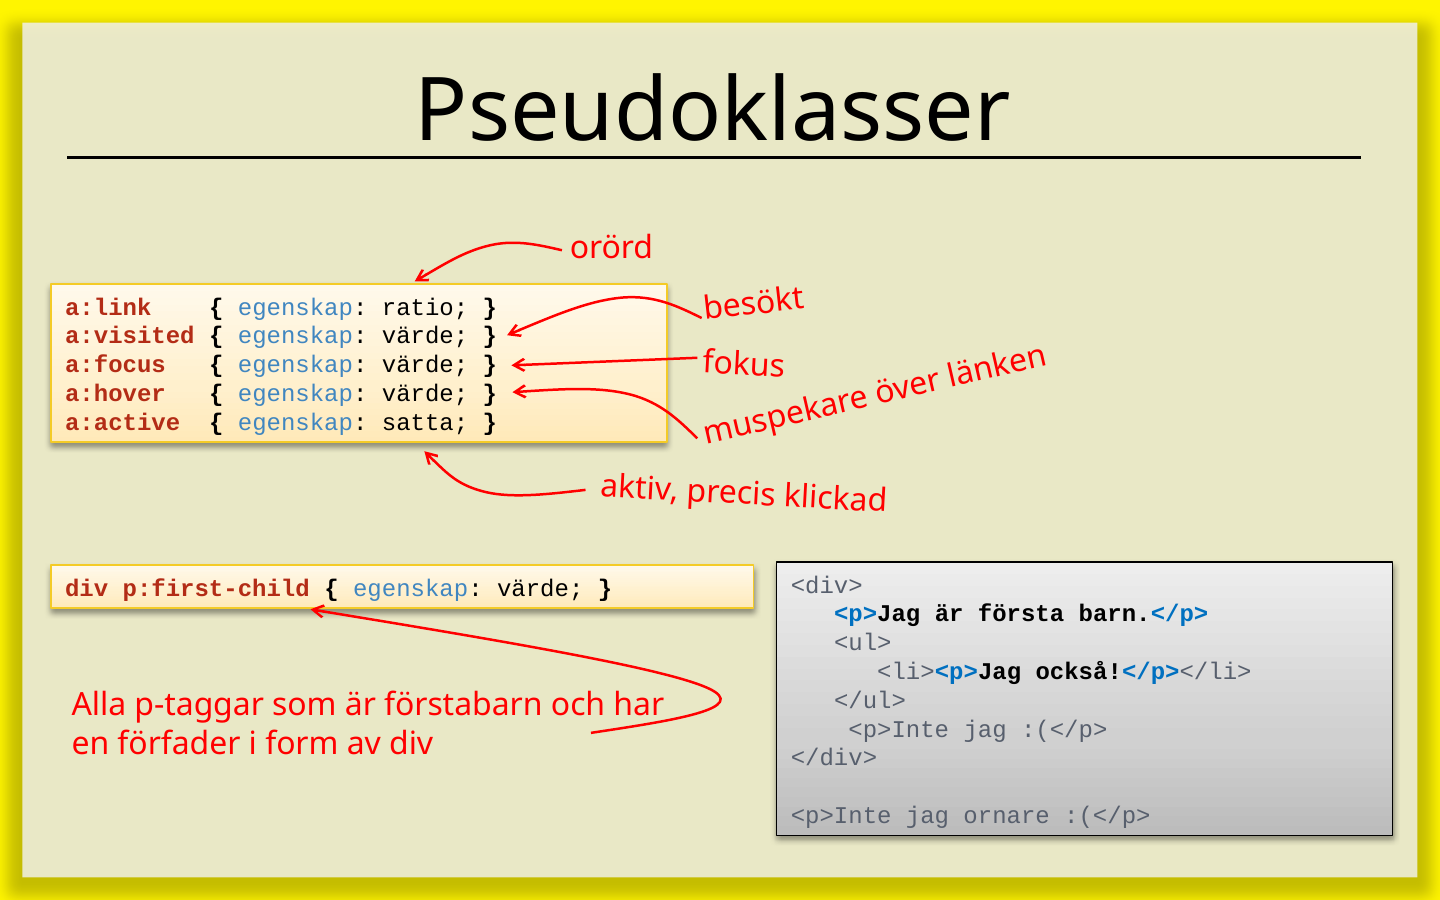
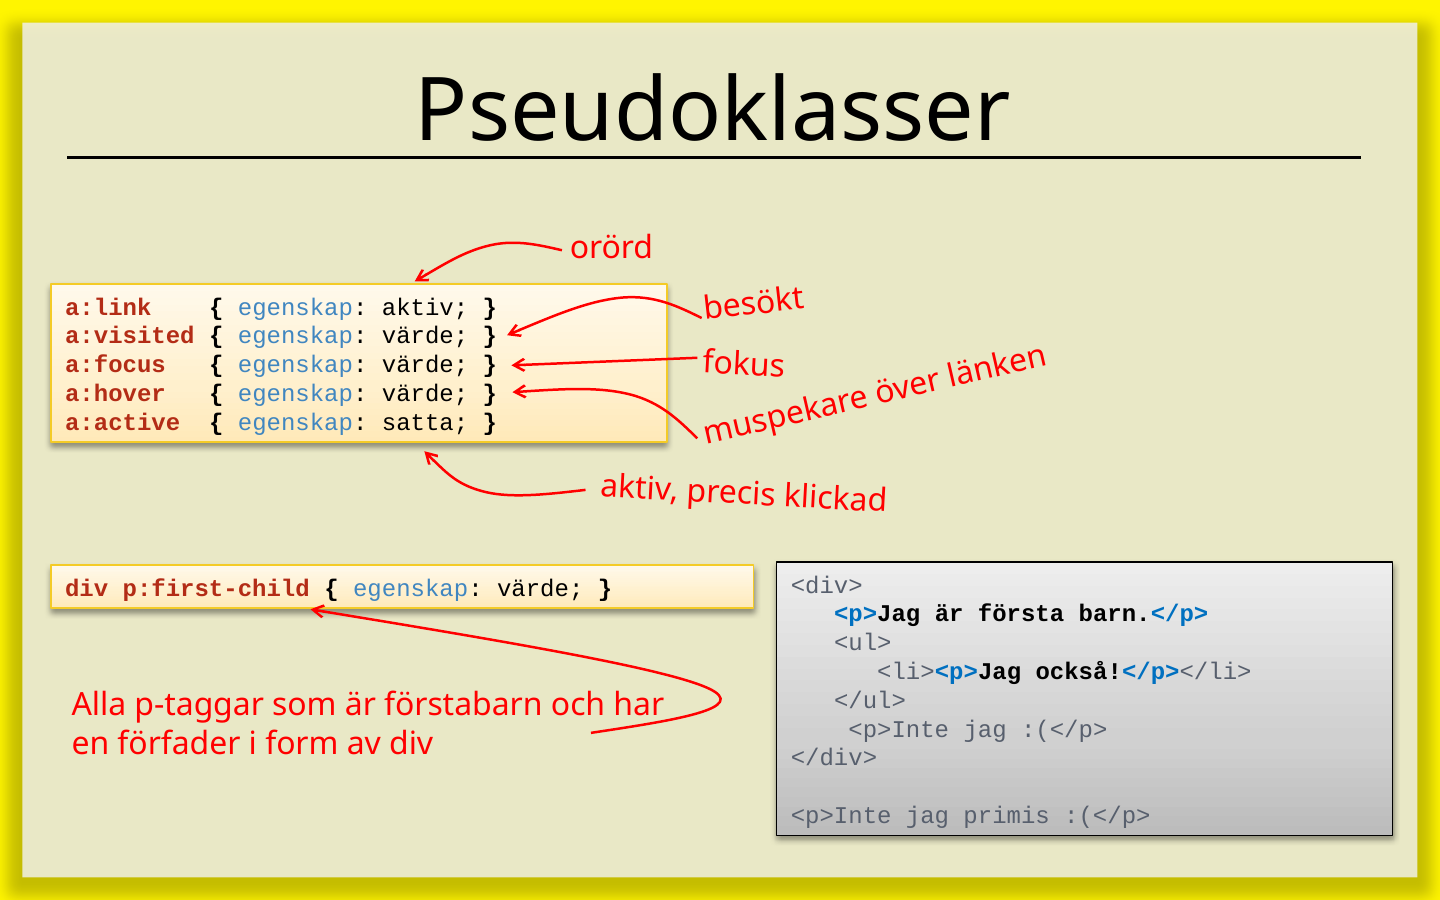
egenskap ratio: ratio -> aktiv
ornare: ornare -> primis
